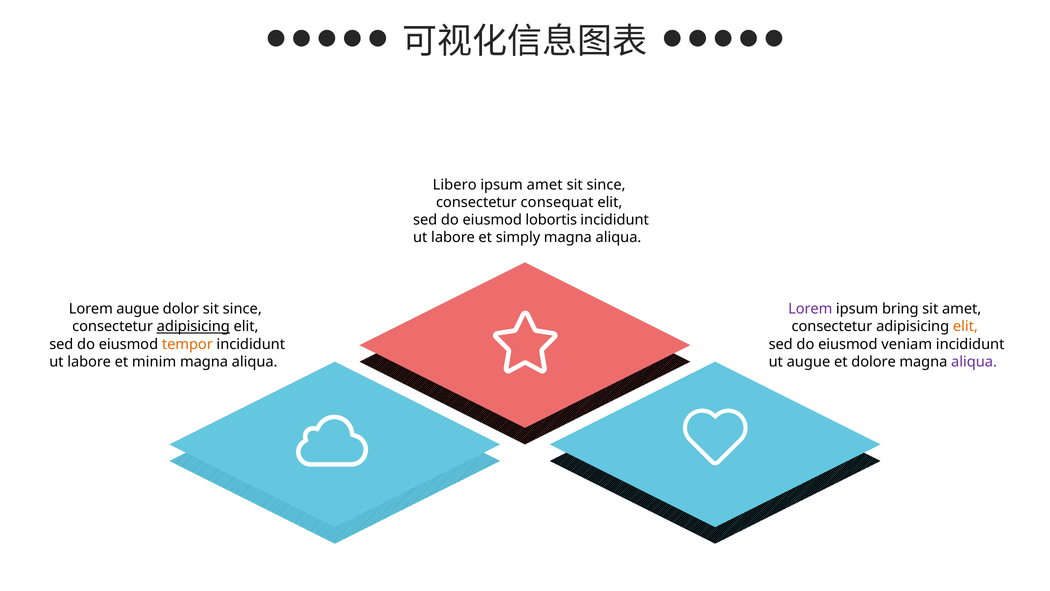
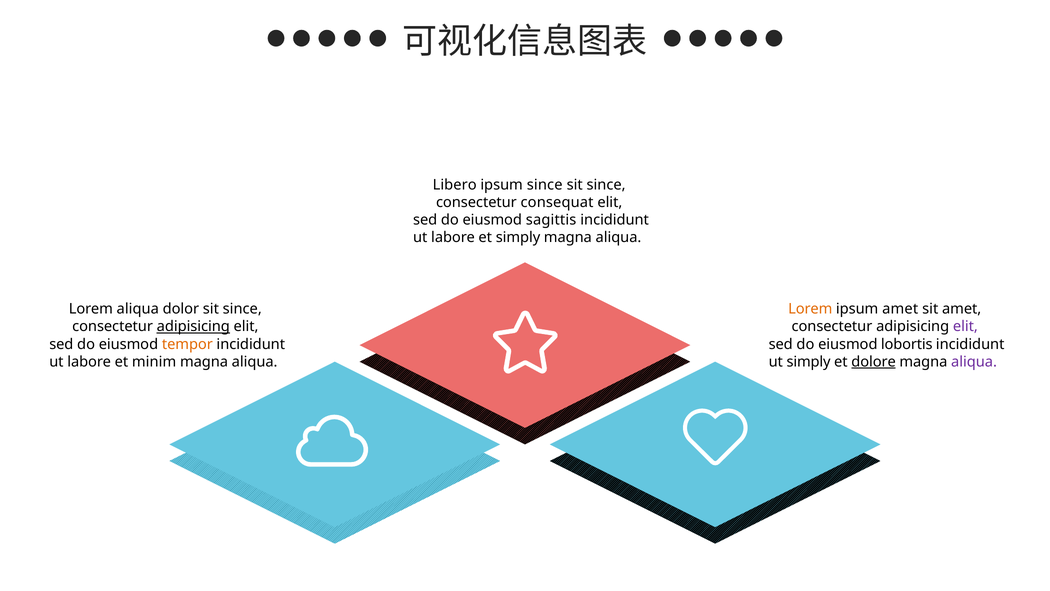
ipsum amet: amet -> since
lobortis: lobortis -> sagittis
Lorem augue: augue -> aliqua
Lorem at (810, 309) colour: purple -> orange
ipsum bring: bring -> amet
elit at (965, 326) colour: orange -> purple
veniam: veniam -> lobortis
ut augue: augue -> simply
dolore underline: none -> present
